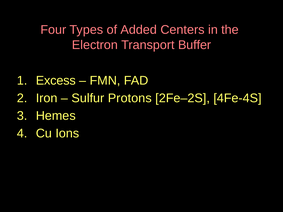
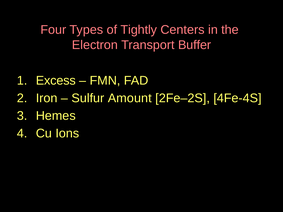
Added: Added -> Tightly
Protons: Protons -> Amount
